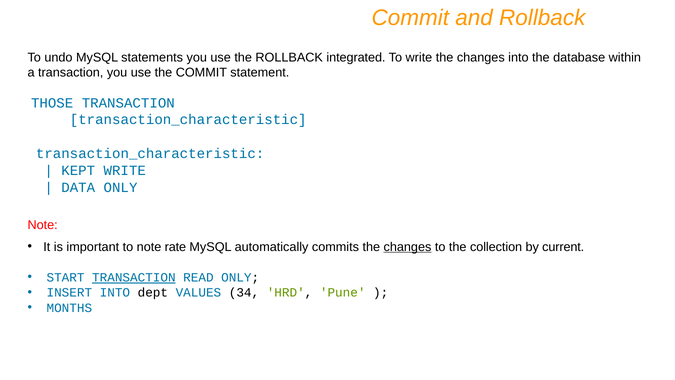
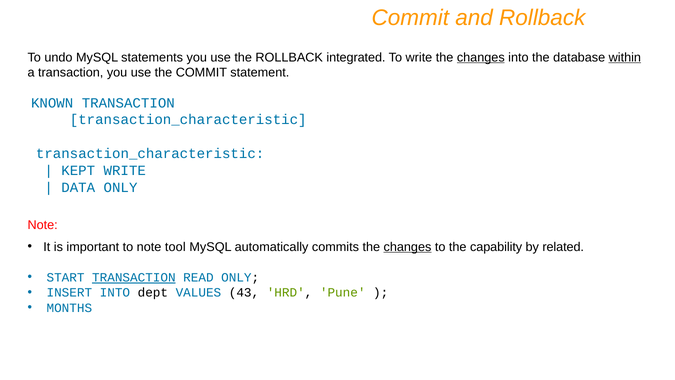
changes at (481, 57) underline: none -> present
within underline: none -> present
THOSE: THOSE -> KNOWN
rate: rate -> tool
collection: collection -> capability
current: current -> related
34: 34 -> 43
